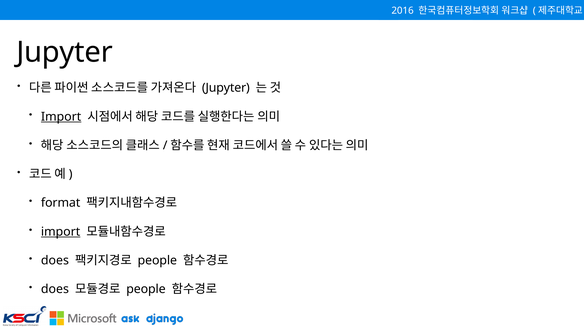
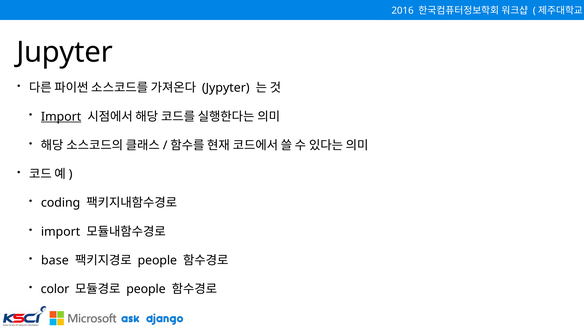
Jupyter at (226, 88): Jupyter -> Jypyter
format: format -> coding
import at (61, 232) underline: present -> none
does at (55, 261): does -> base
does at (55, 290): does -> color
